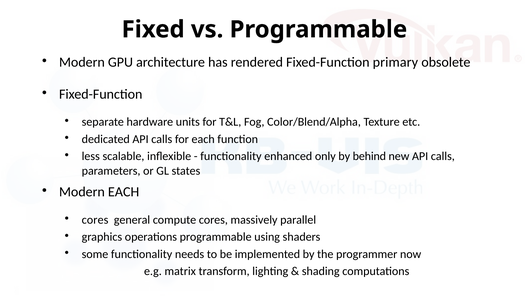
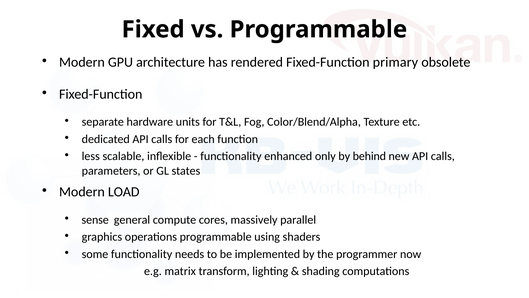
Modern EACH: EACH -> LOAD
cores at (95, 219): cores -> sense
